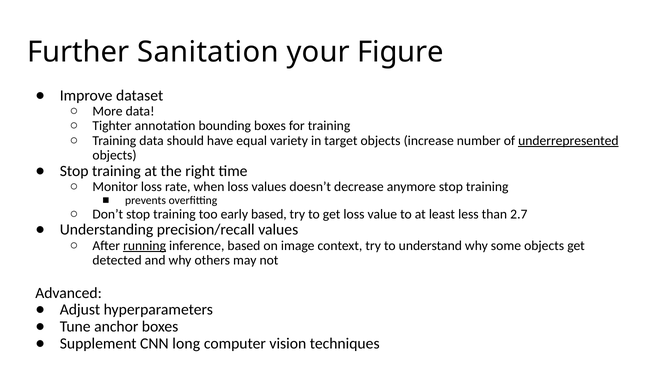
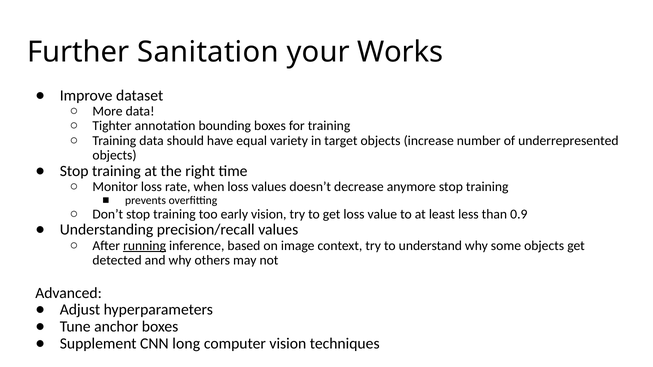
Figure: Figure -> Works
underrepresented underline: present -> none
early based: based -> vision
2.7: 2.7 -> 0.9
